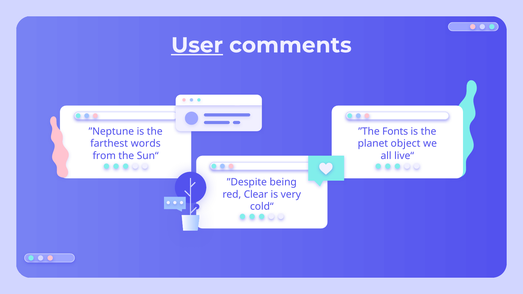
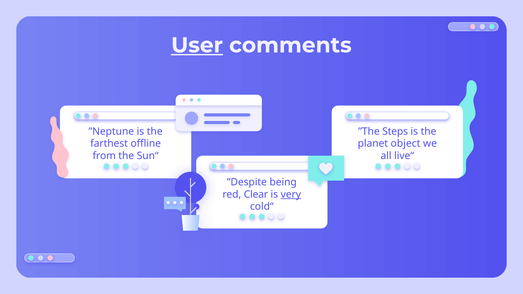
Fonts: Fonts -> Steps
words: words -> offline
very underline: none -> present
